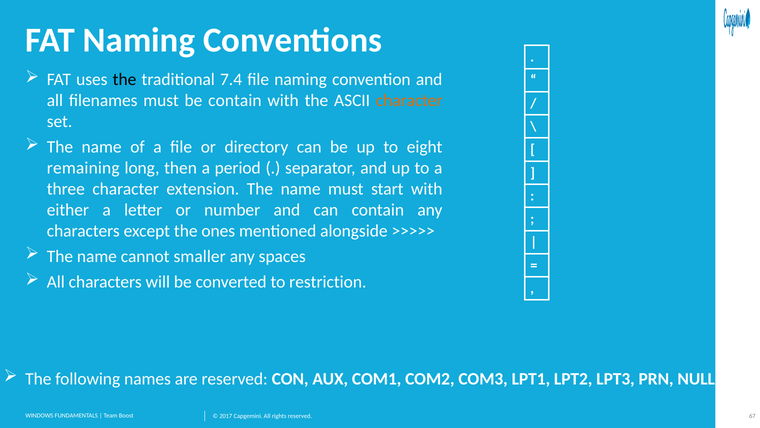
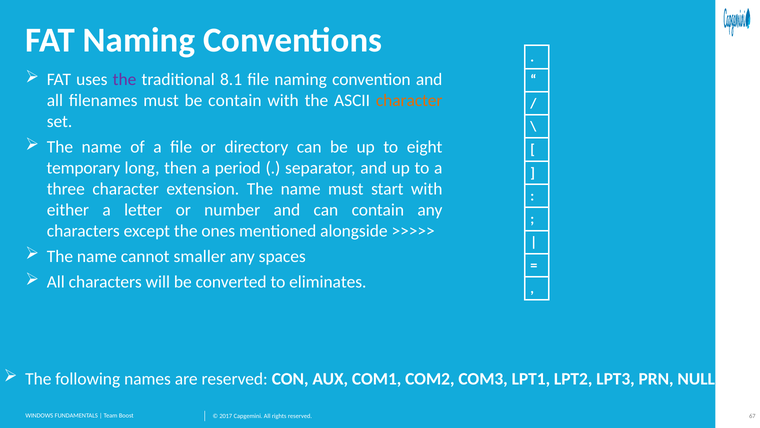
the at (125, 80) colour: black -> purple
7.4: 7.4 -> 8.1
remaining: remaining -> temporary
restriction: restriction -> eliminates
